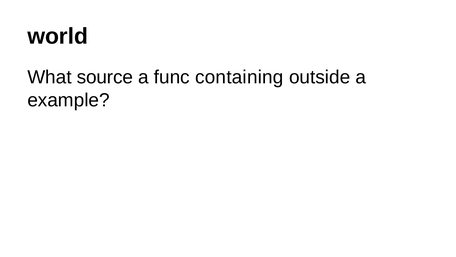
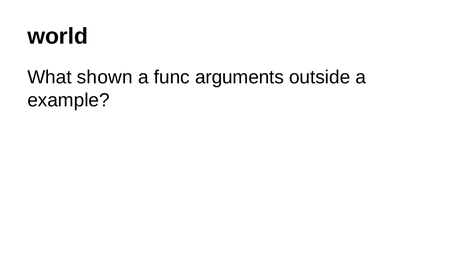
source: source -> shown
containing: containing -> arguments
